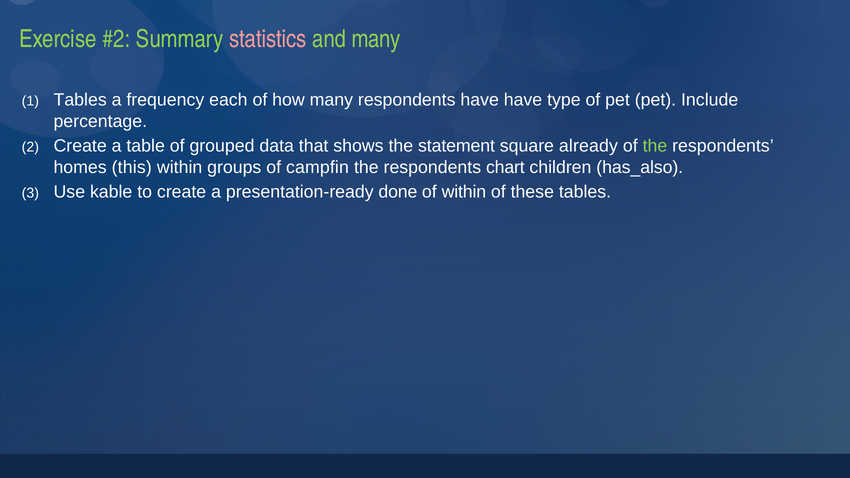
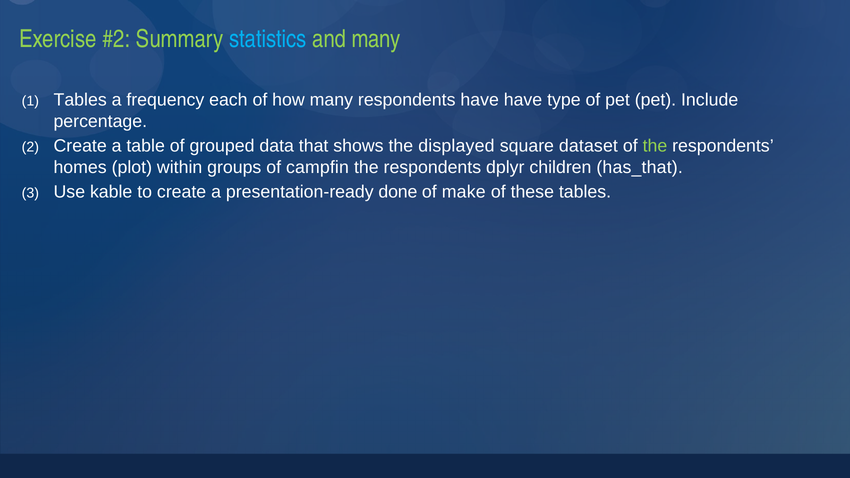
statistics colour: pink -> light blue
statement: statement -> displayed
already: already -> dataset
this: this -> plot
chart: chart -> dplyr
has_also: has_also -> has_that
of within: within -> make
